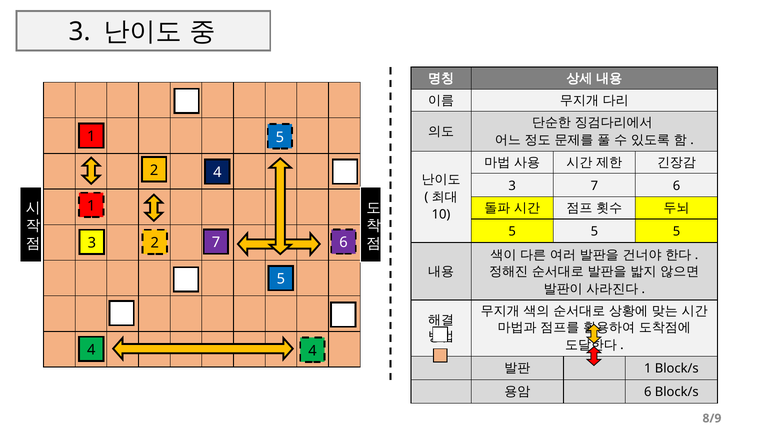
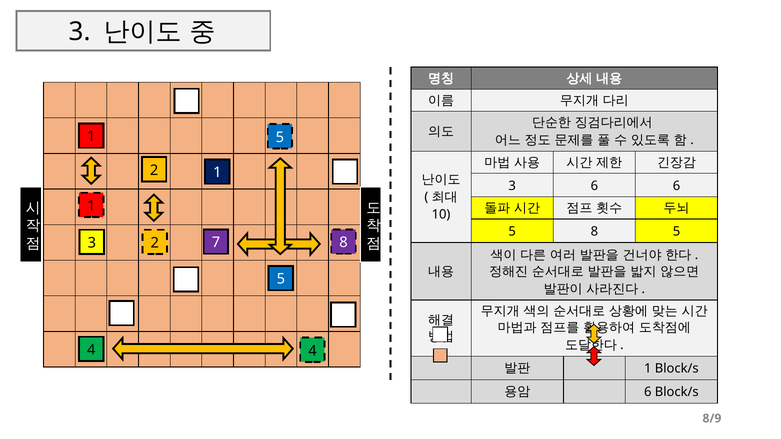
4 at (217, 173): 4 -> 1
3 7: 7 -> 6
5 at (594, 232): 5 -> 8
6 at (344, 243): 6 -> 8
